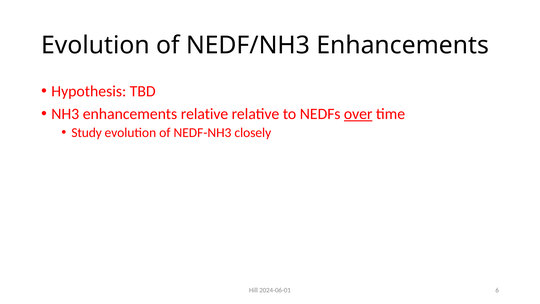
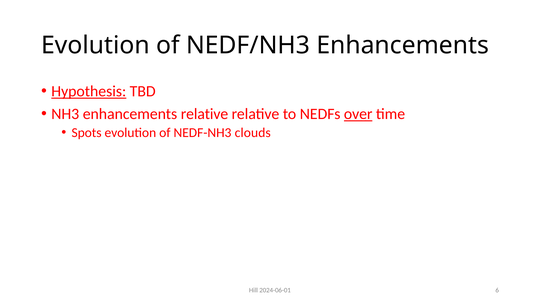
Hypothesis underline: none -> present
Study: Study -> Spots
closely: closely -> clouds
